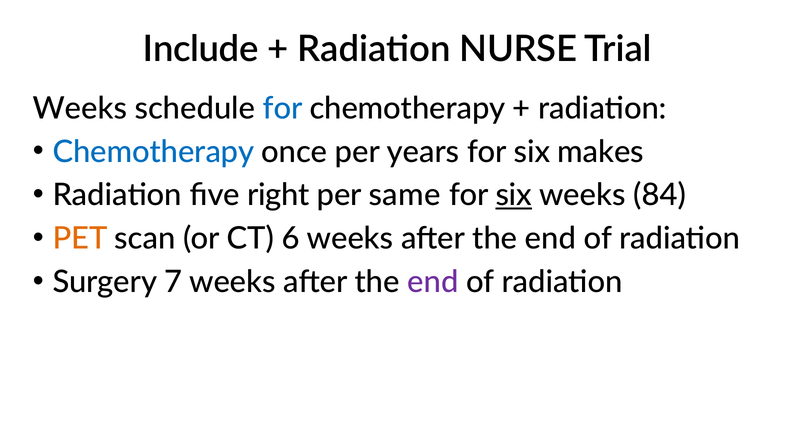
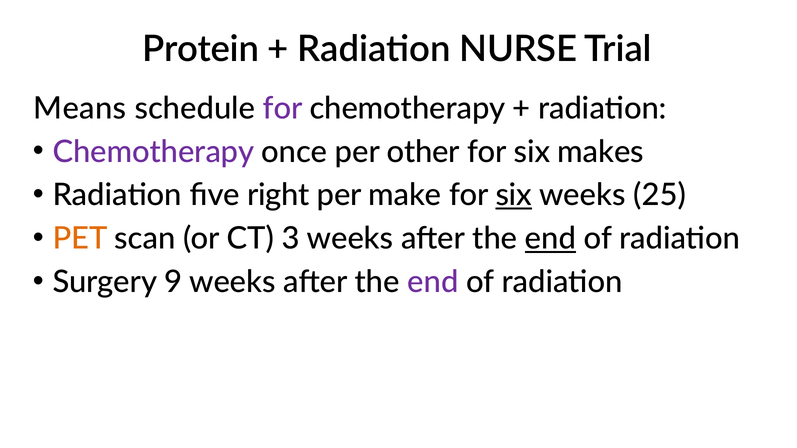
Include: Include -> Protein
Weeks at (80, 108): Weeks -> Means
for at (283, 108) colour: blue -> purple
Chemotherapy at (154, 152) colour: blue -> purple
years: years -> other
same: same -> make
84: 84 -> 25
6: 6 -> 3
end at (550, 239) underline: none -> present
7: 7 -> 9
